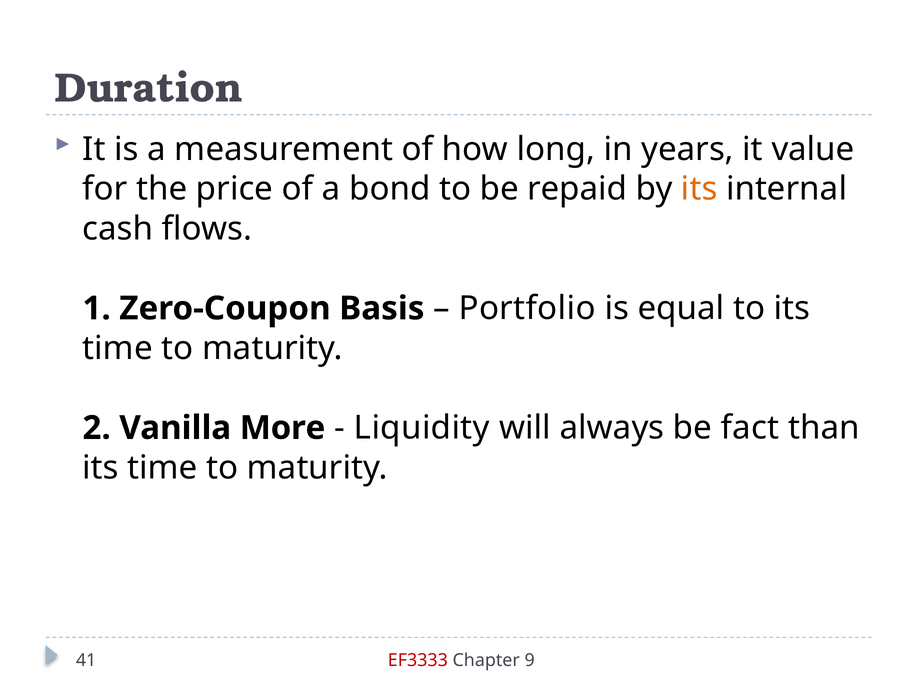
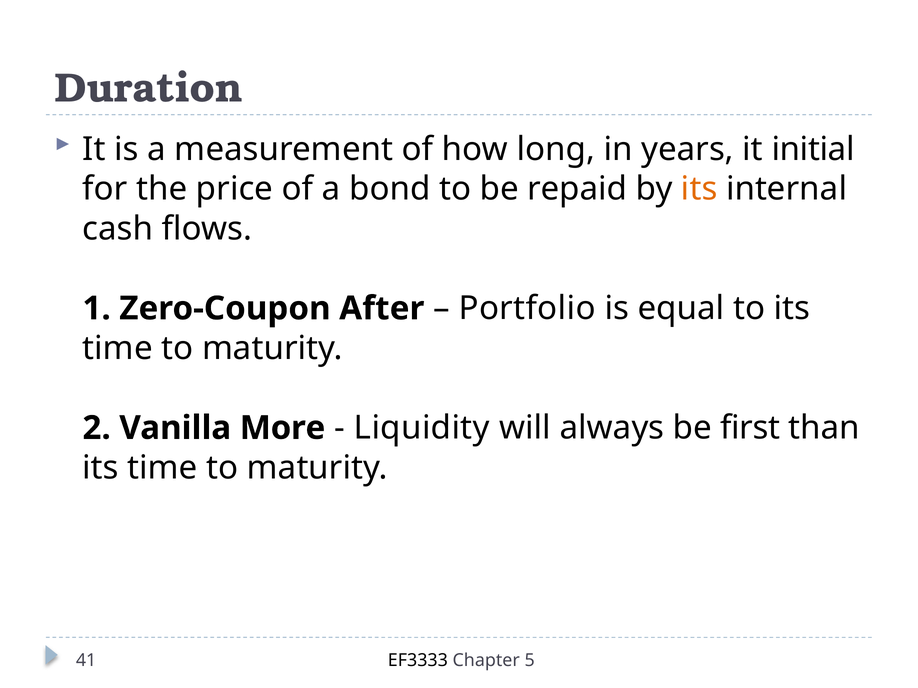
value: value -> initial
Basis: Basis -> After
fact: fact -> first
EF3333 colour: red -> black
9: 9 -> 5
